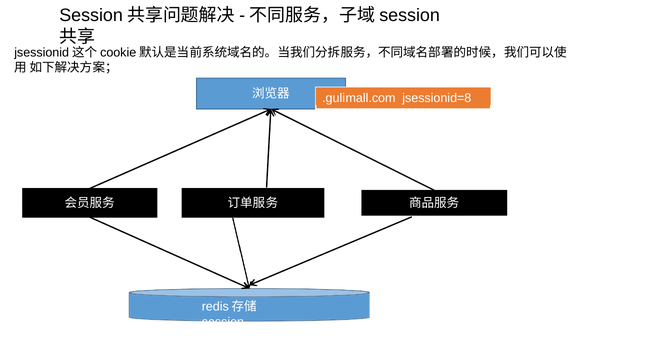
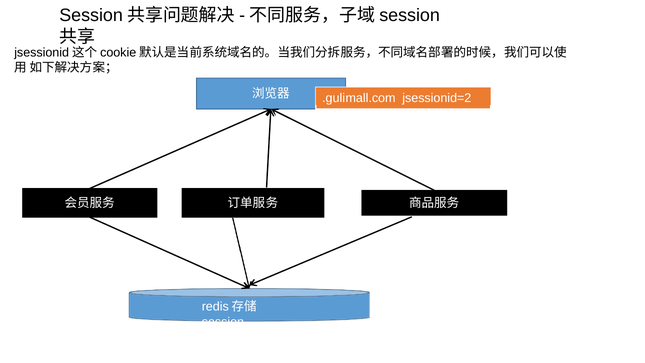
jsessionid=8: jsessionid=8 -> jsessionid=2
